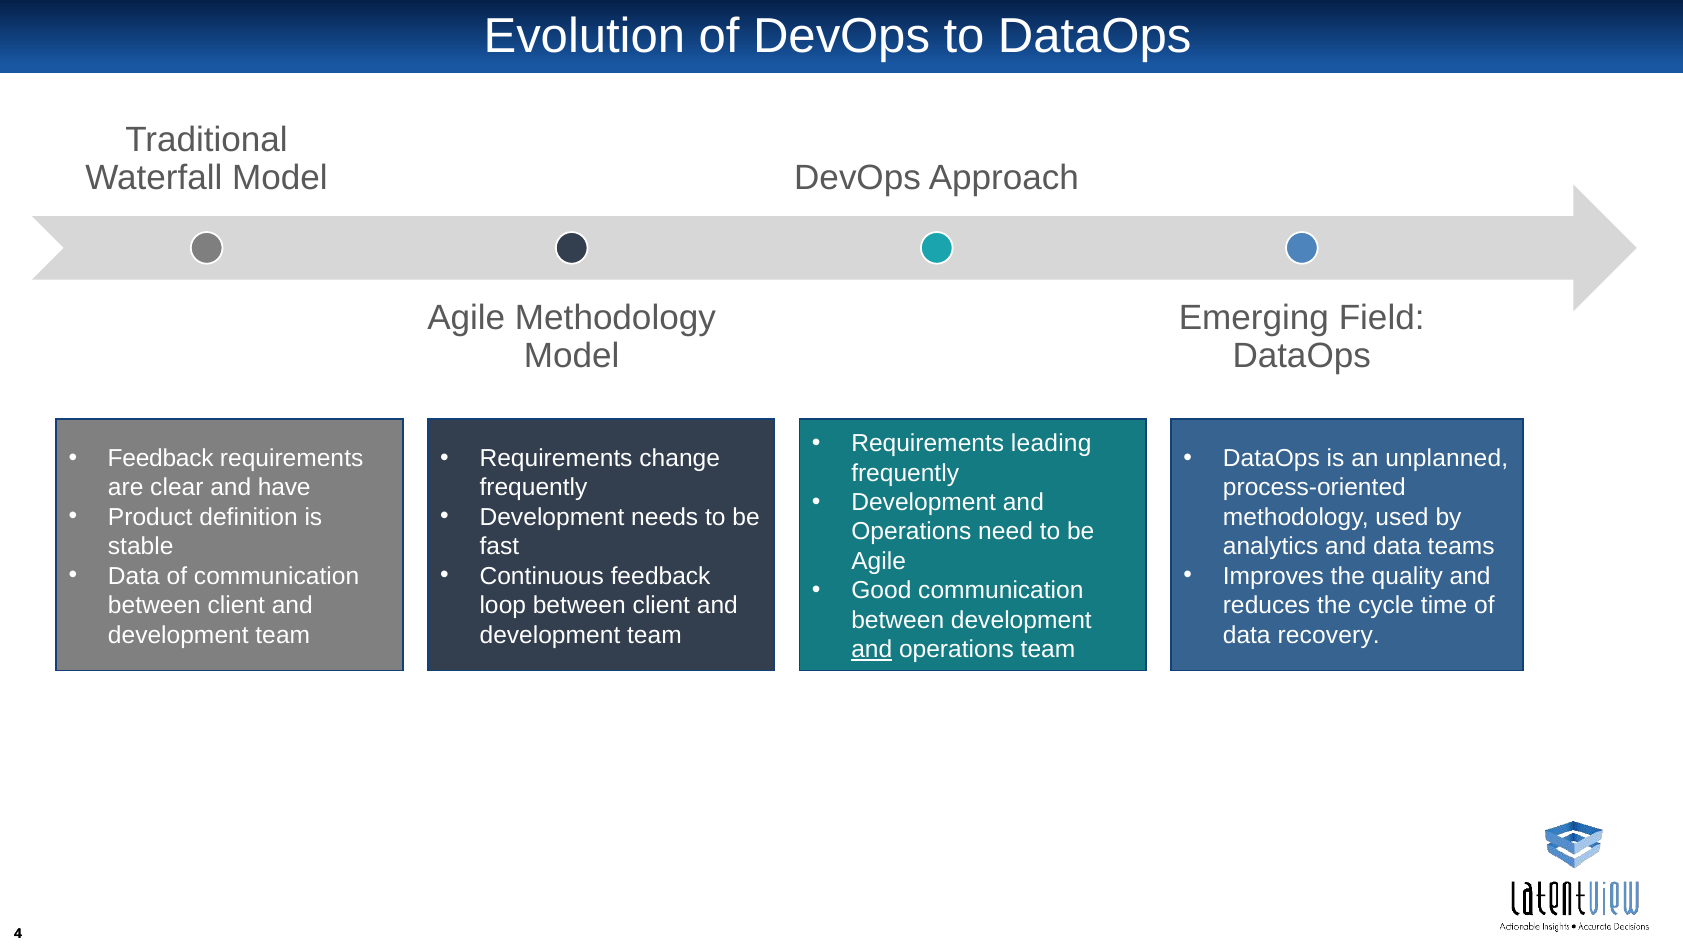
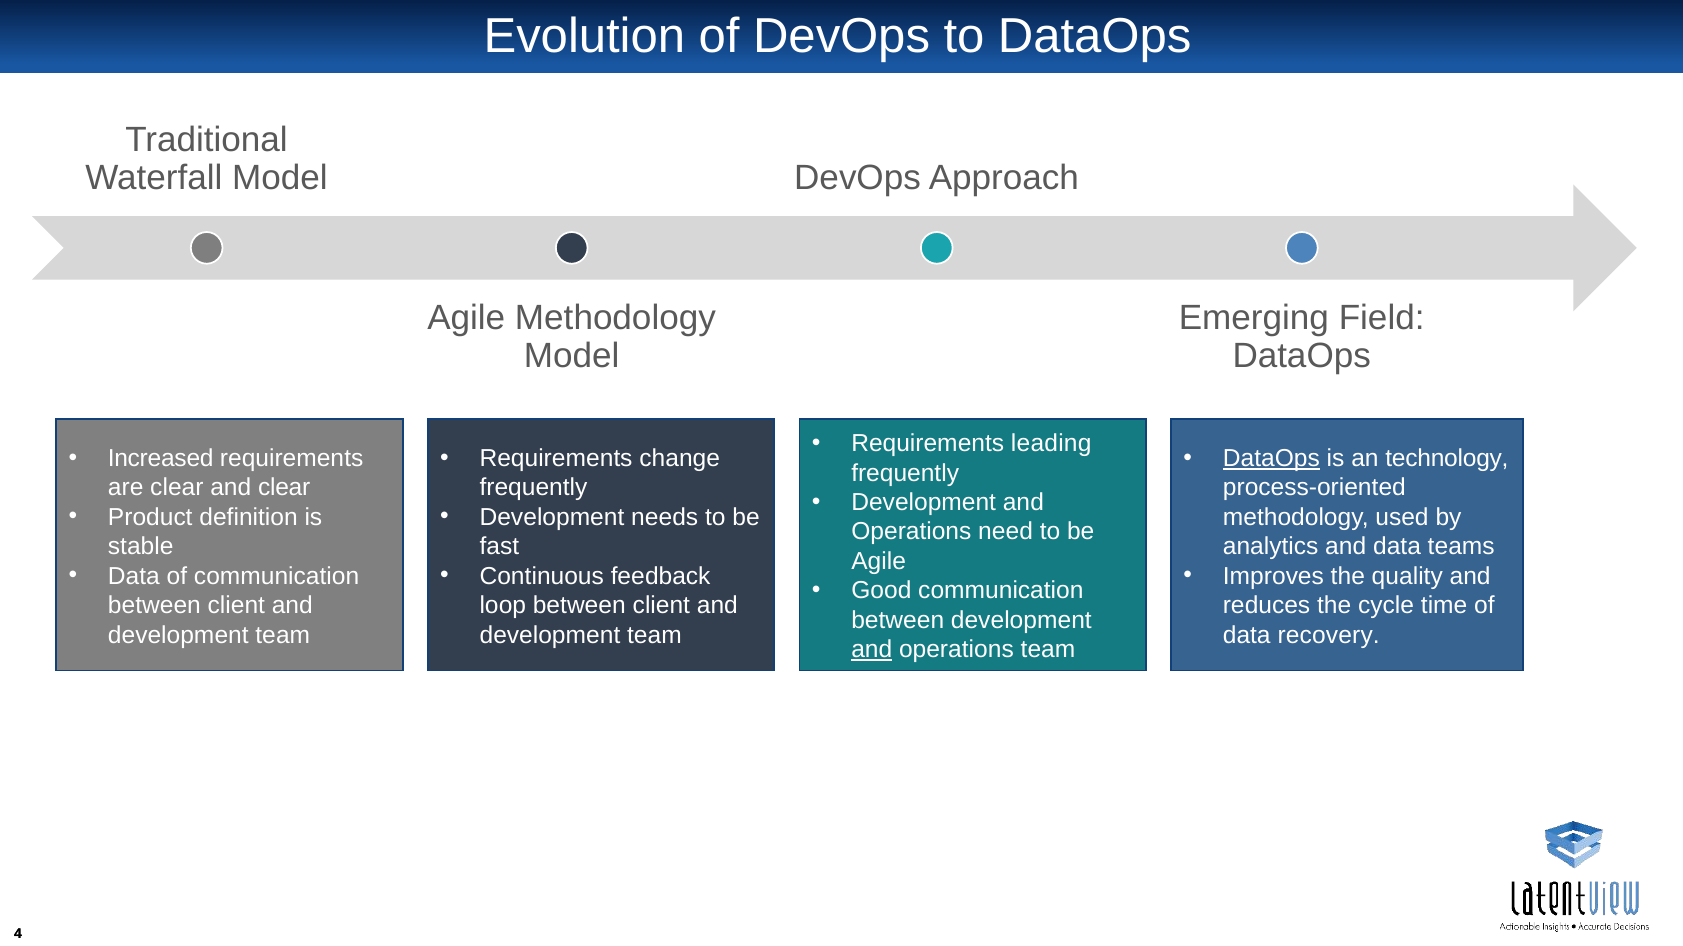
Feedback at (161, 459): Feedback -> Increased
DataOps at (1271, 459) underline: none -> present
unplanned: unplanned -> technology
and have: have -> clear
